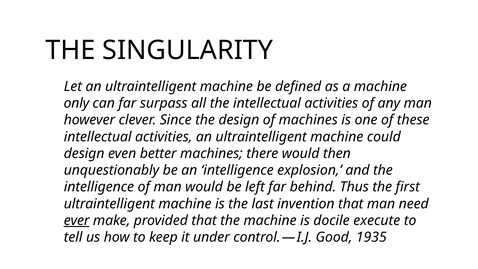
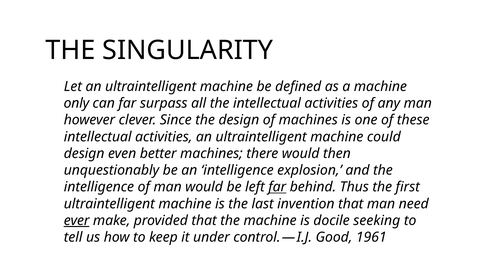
far at (277, 187) underline: none -> present
execute: execute -> seeking
1935: 1935 -> 1961
